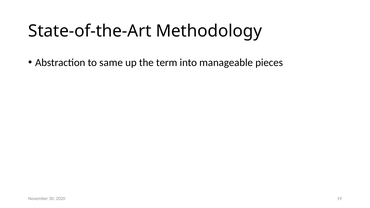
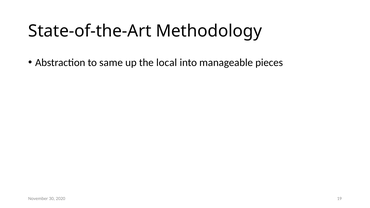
term: term -> local
